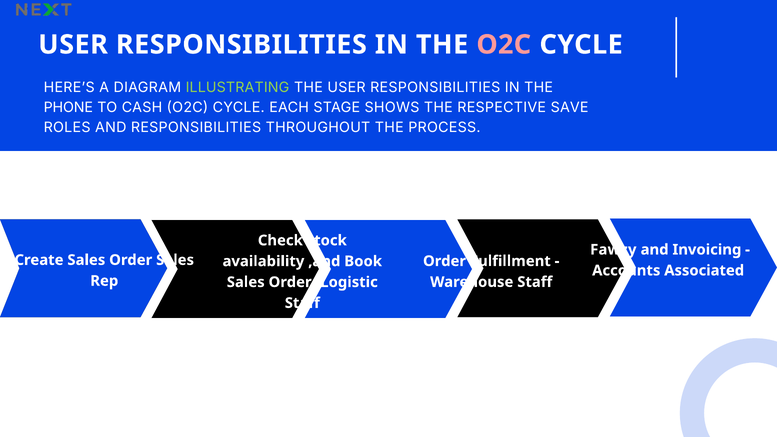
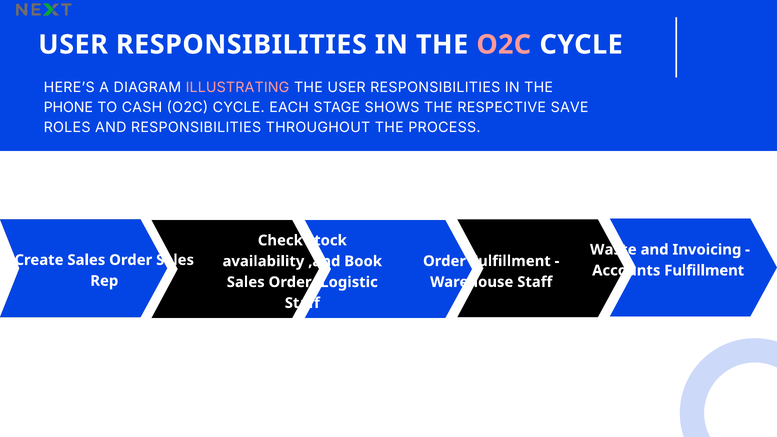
ILLUSTRATING colour: light green -> pink
Fawzy: Fawzy -> Waste
Accounts Associated: Associated -> Fulfillment
